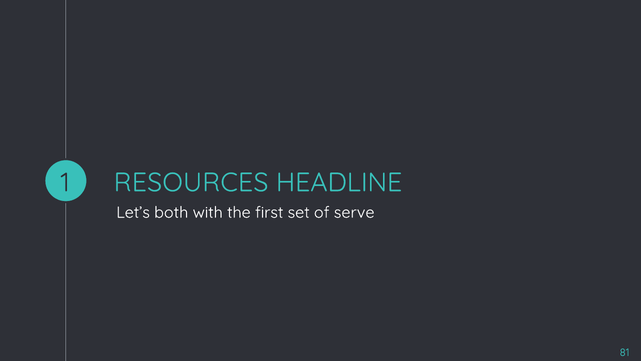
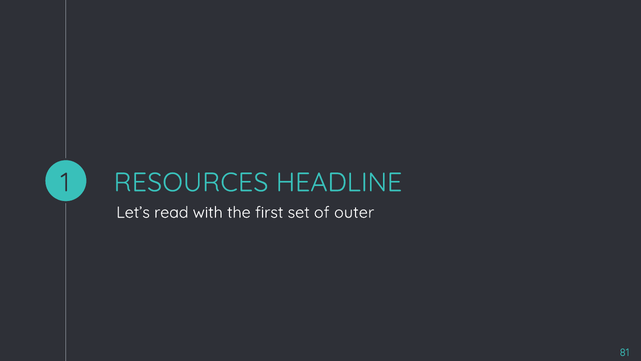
both: both -> read
serve: serve -> outer
